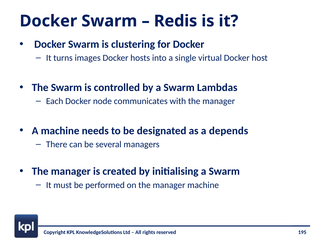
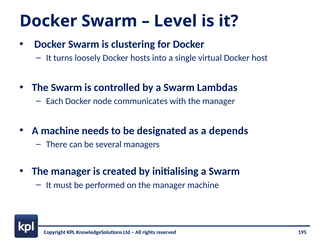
Redis: Redis -> Level
images: images -> loosely
